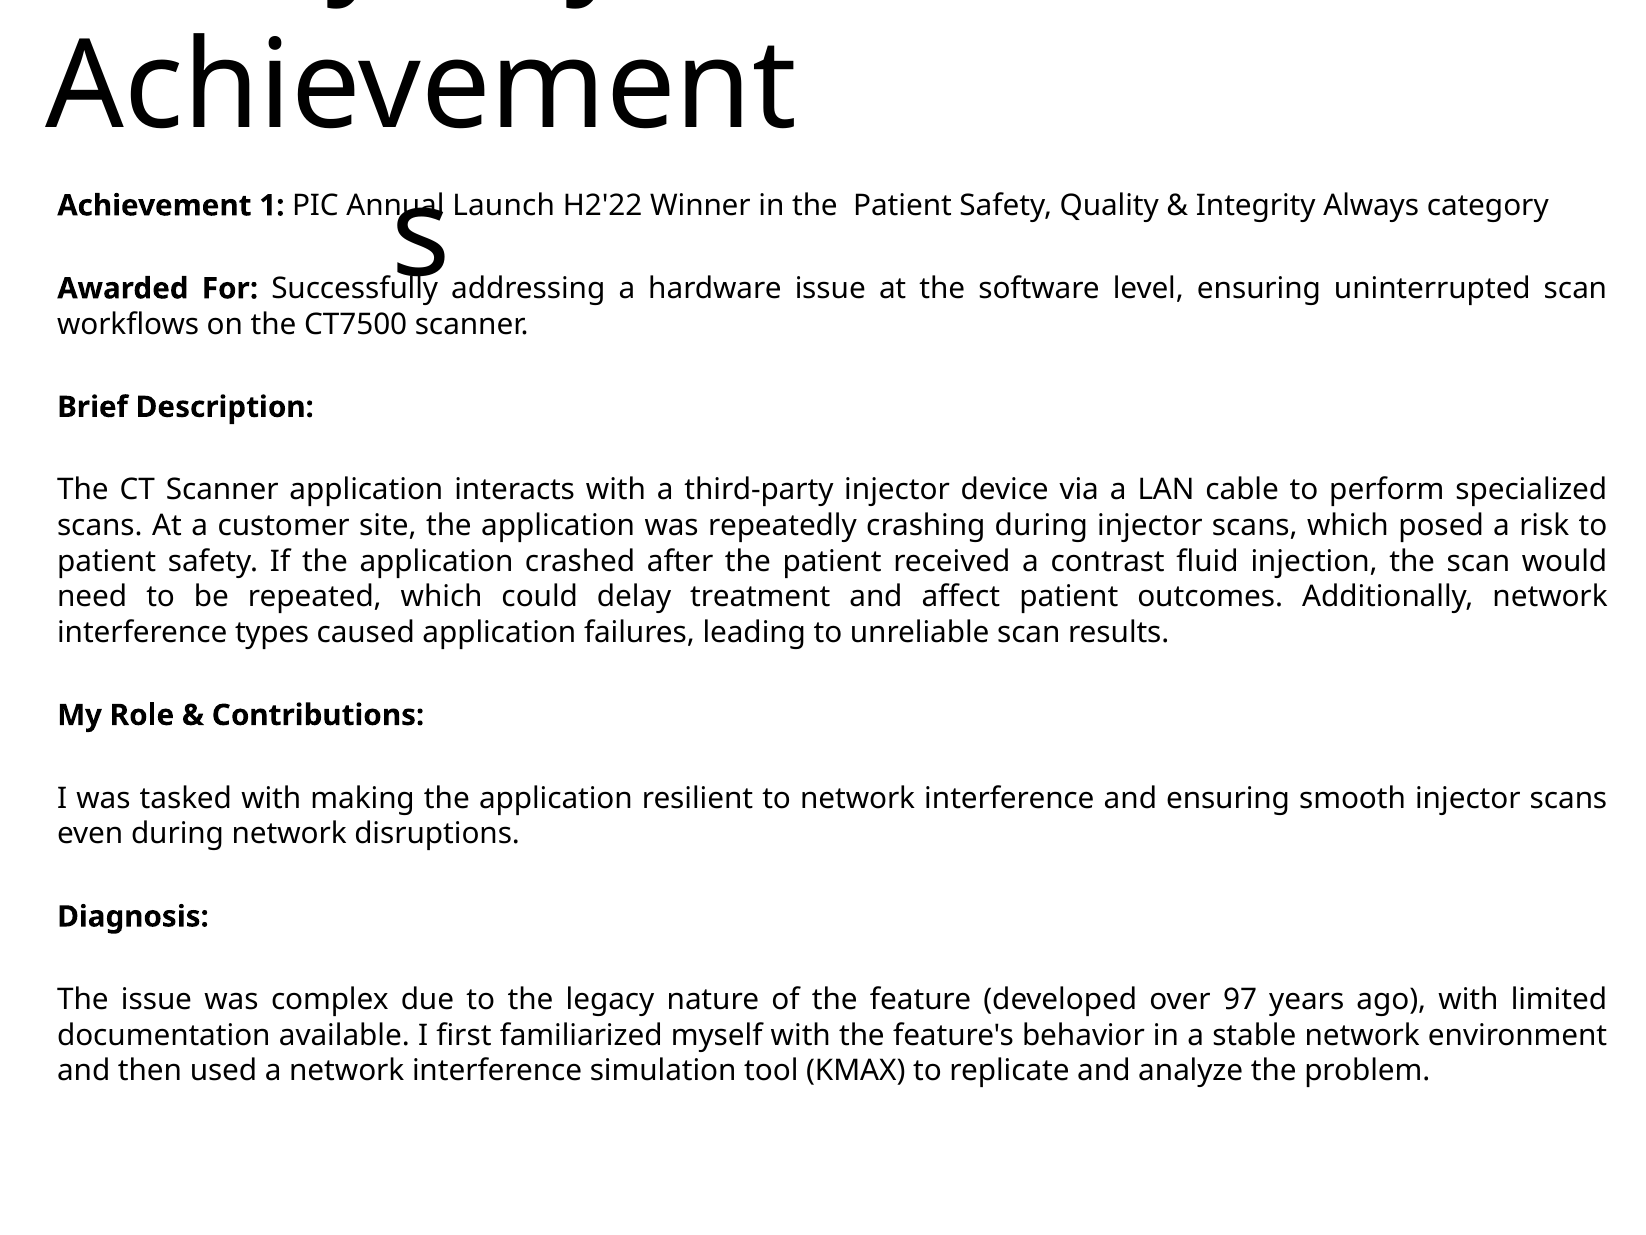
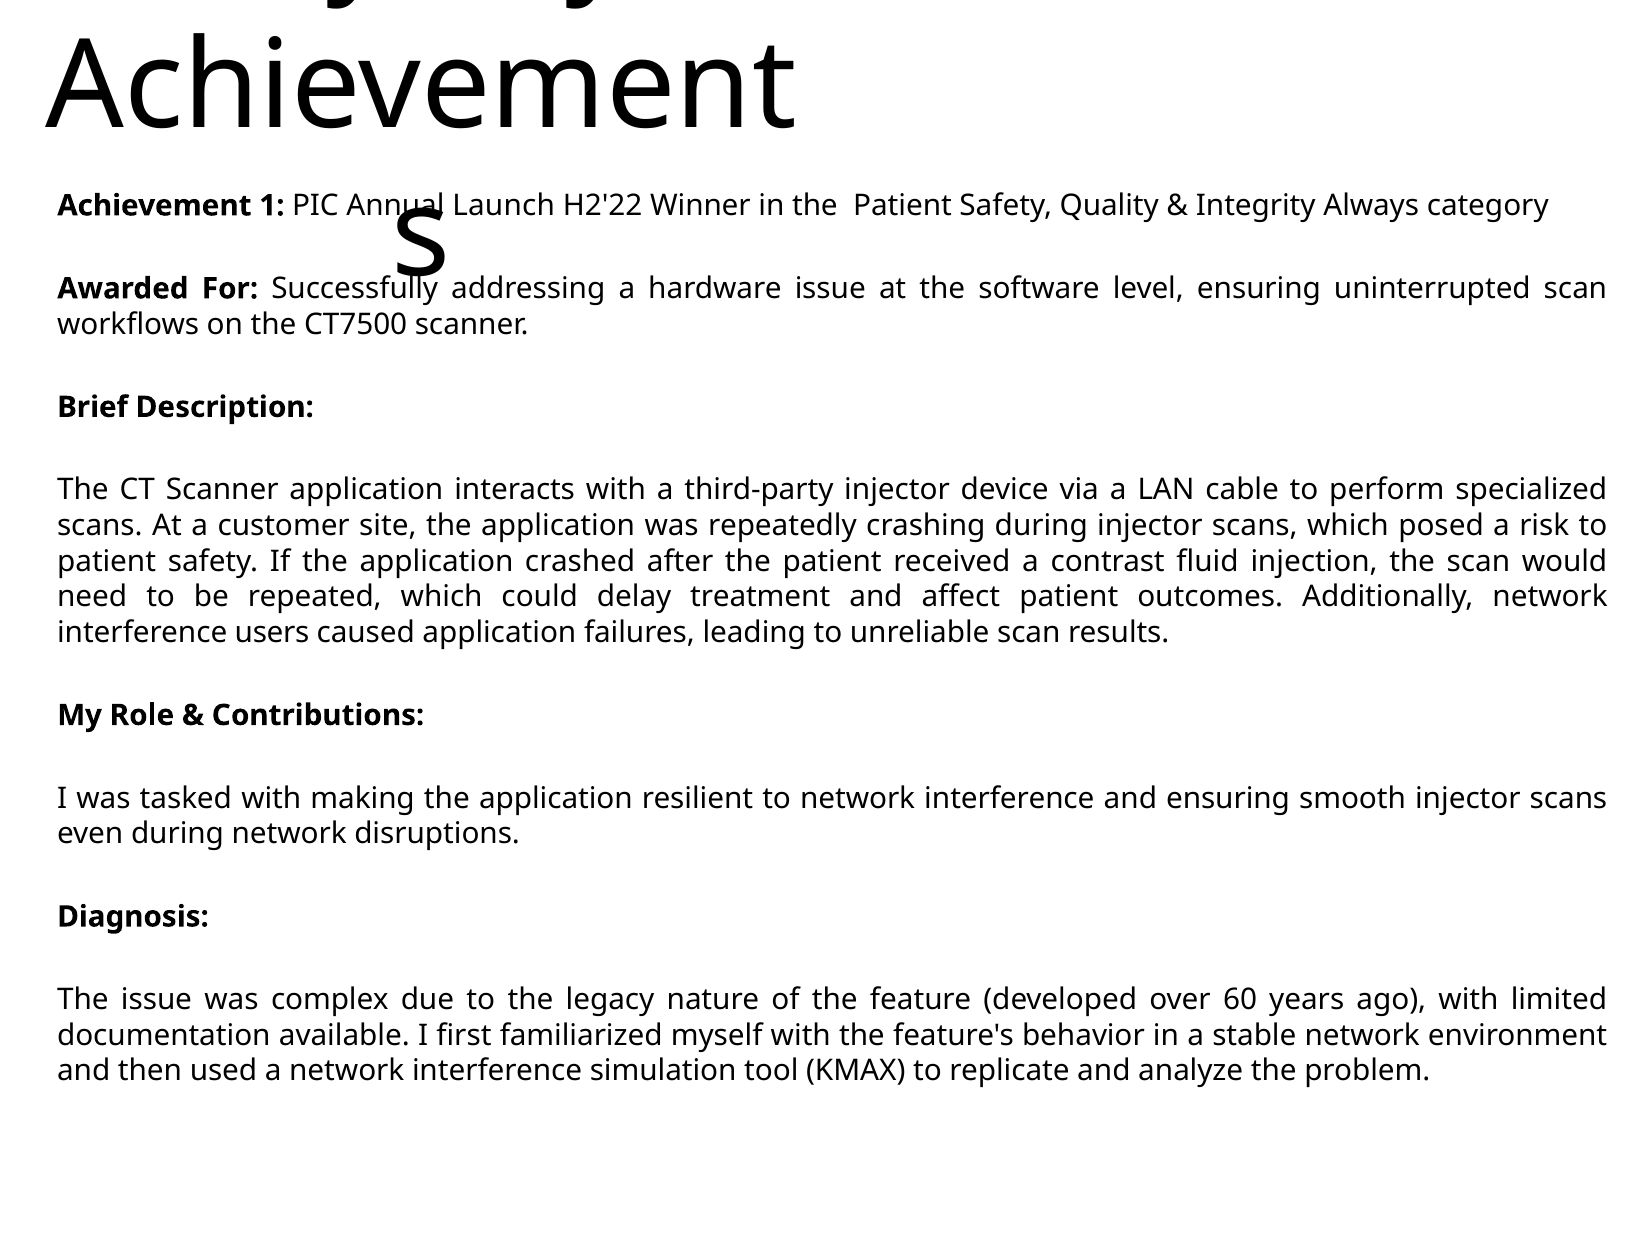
types: types -> users
97: 97 -> 60
